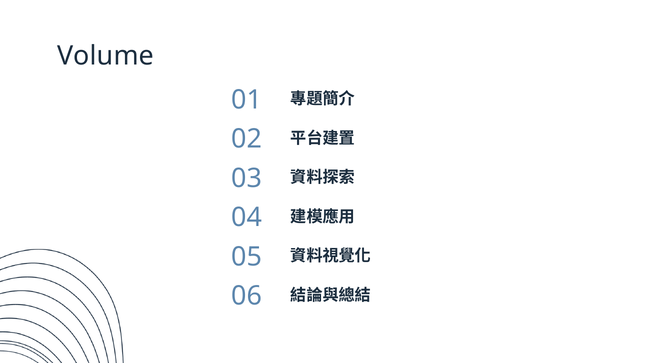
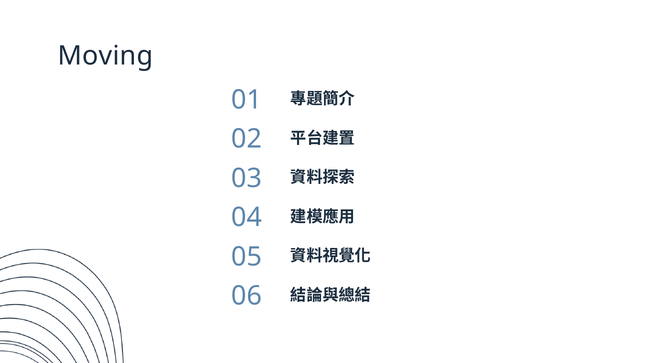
Volume: Volume -> Moving
